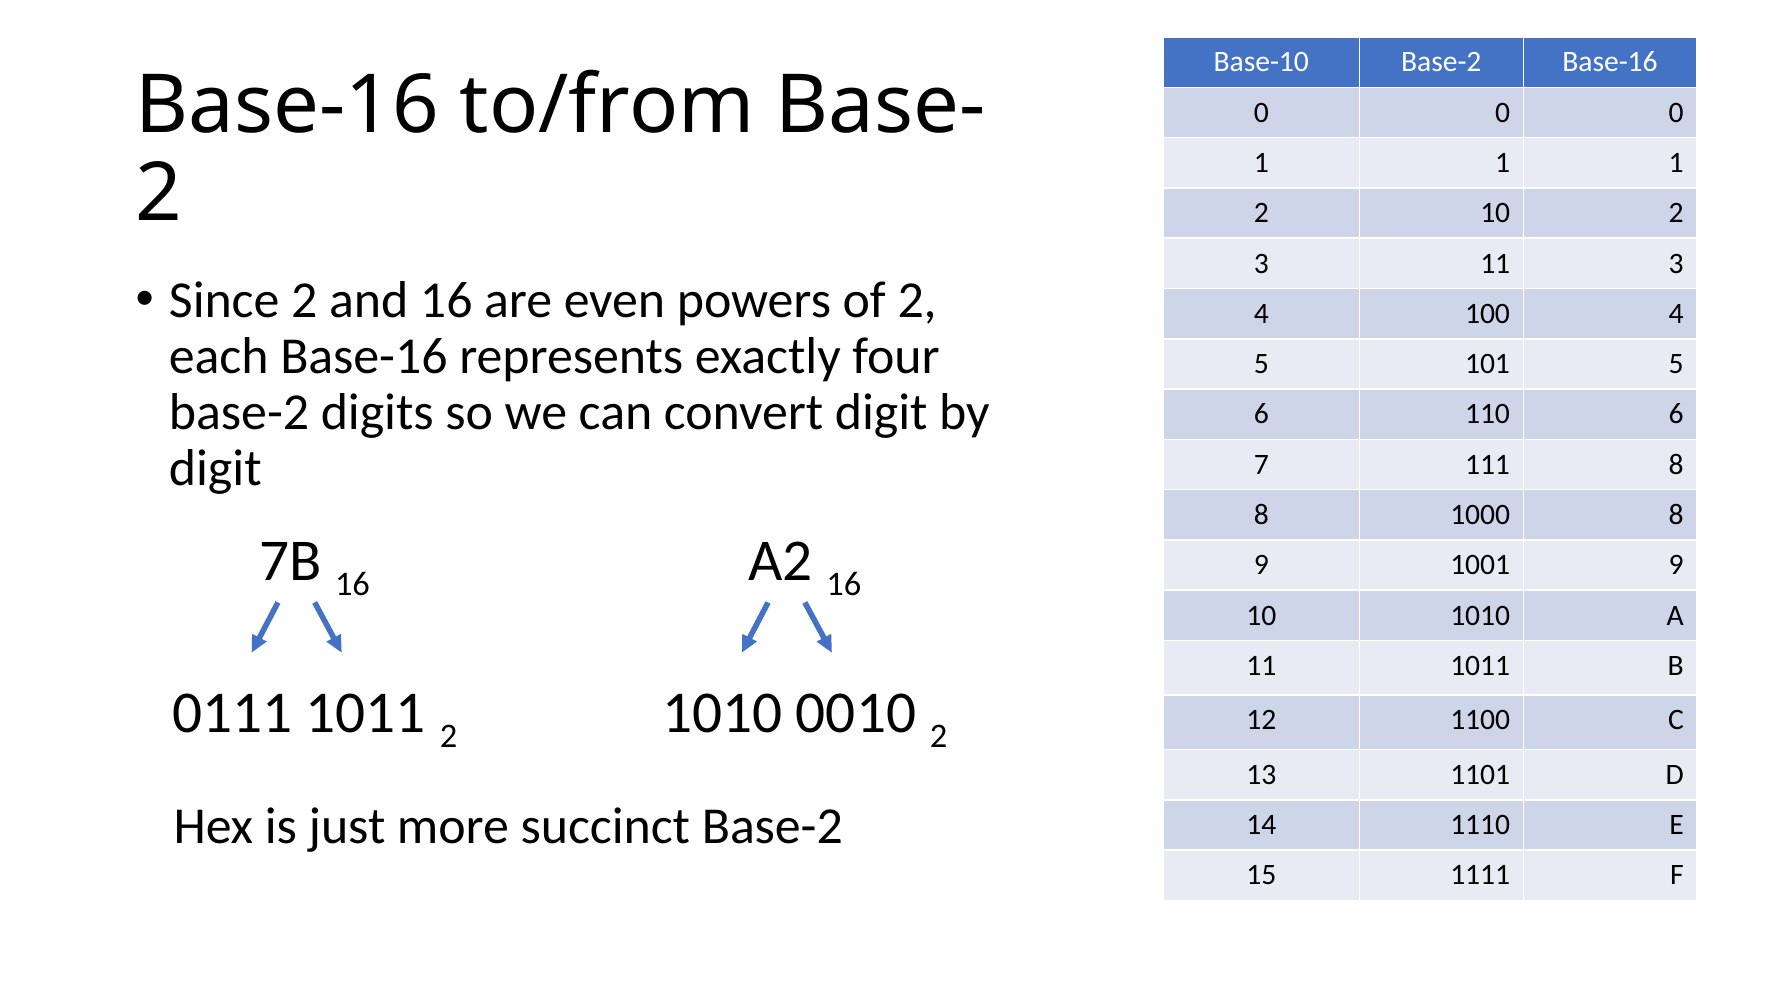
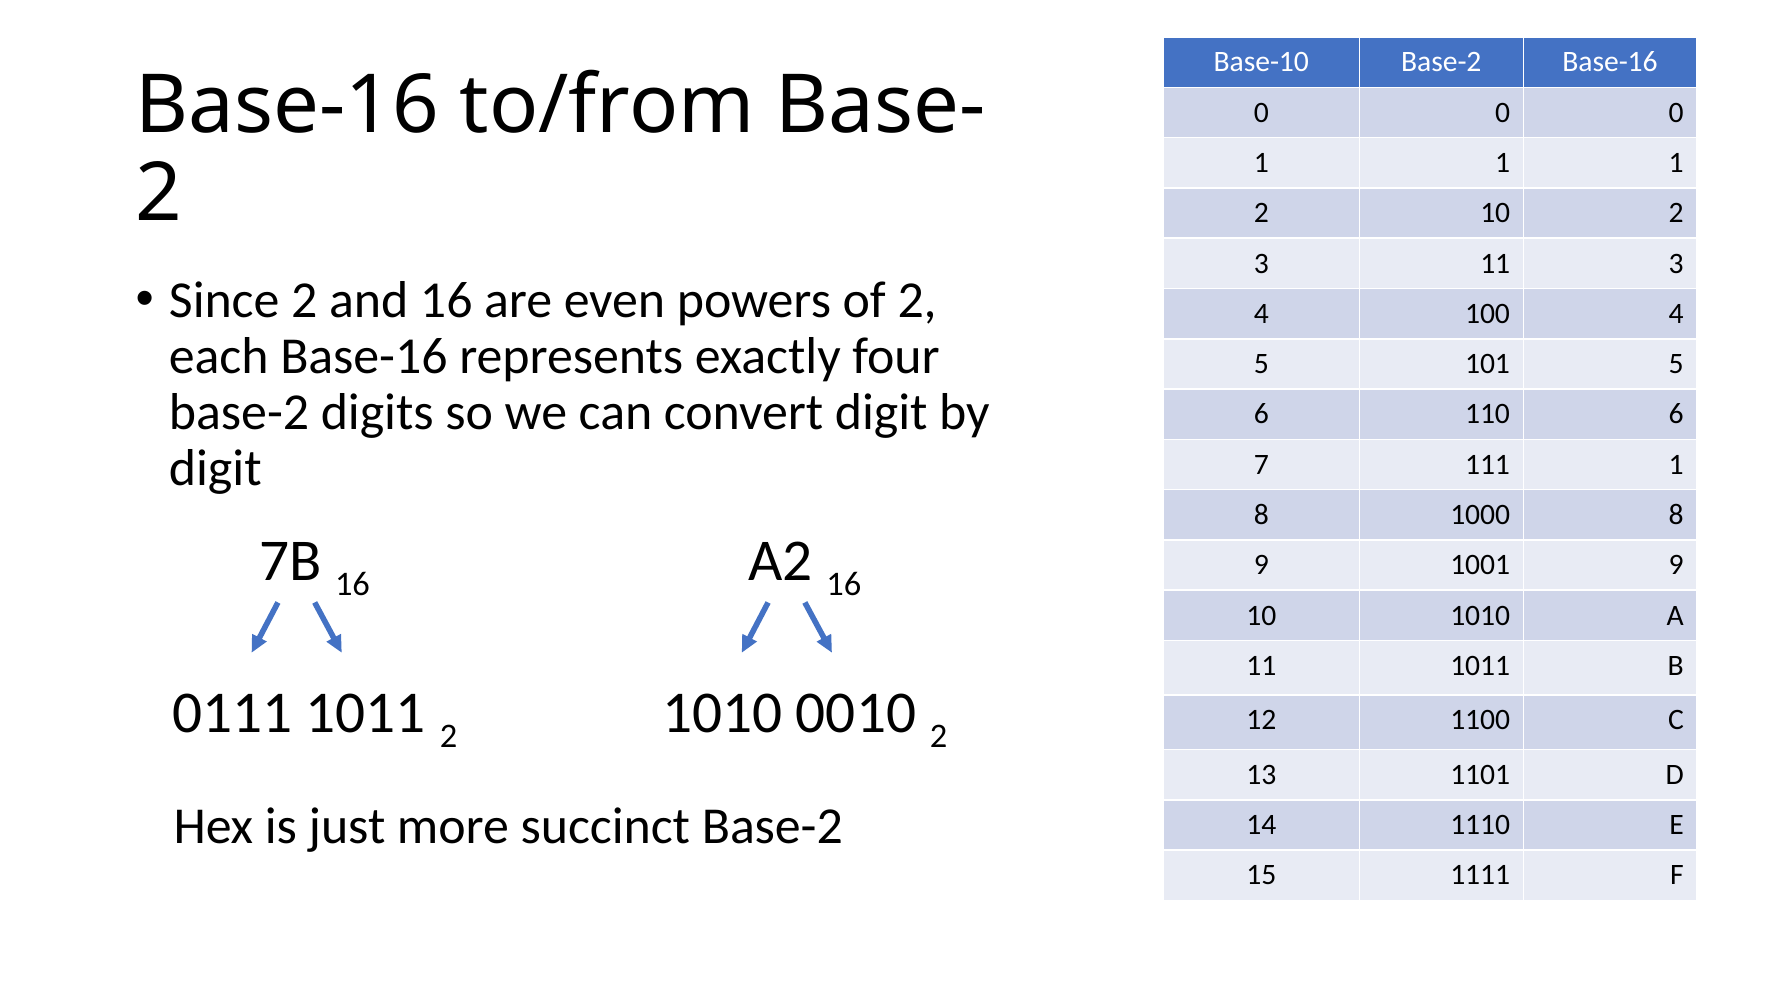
111 8: 8 -> 1
